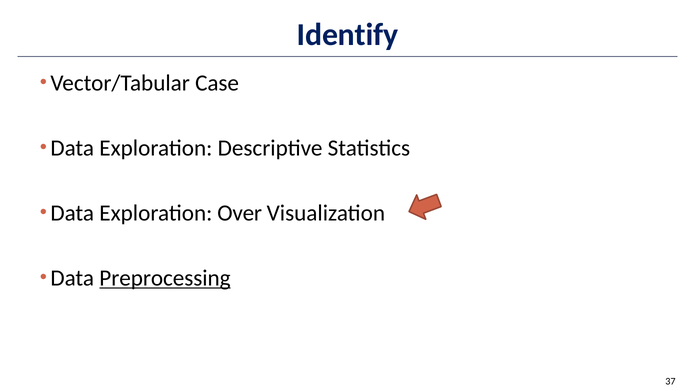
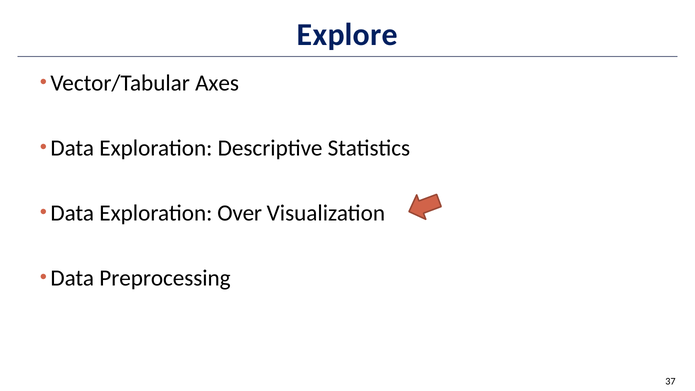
Identify: Identify -> Explore
Case: Case -> Axes
Preprocessing underline: present -> none
